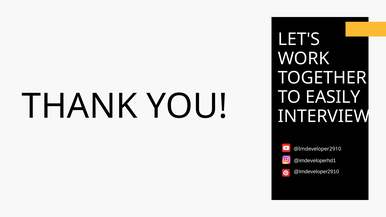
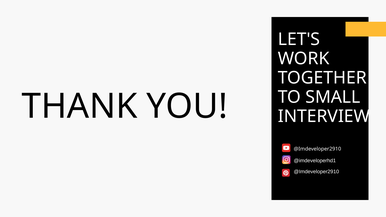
EASILY: EASILY -> SMALL
